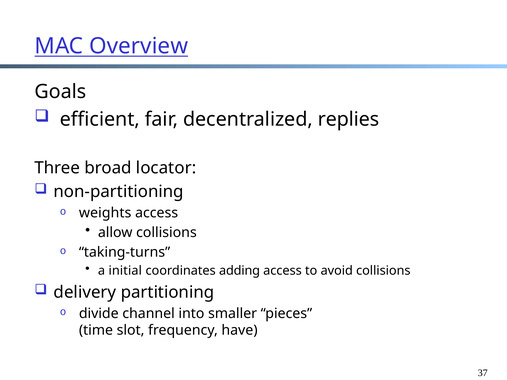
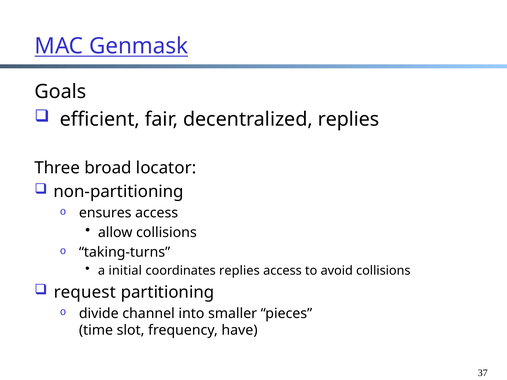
Overview: Overview -> Genmask
weights: weights -> ensures
coordinates adding: adding -> replies
delivery: delivery -> request
